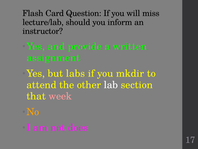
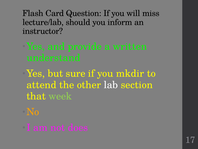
assignment: assignment -> understand
labs: labs -> sure
week colour: pink -> light green
